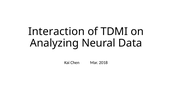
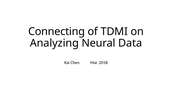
Interaction: Interaction -> Connecting
